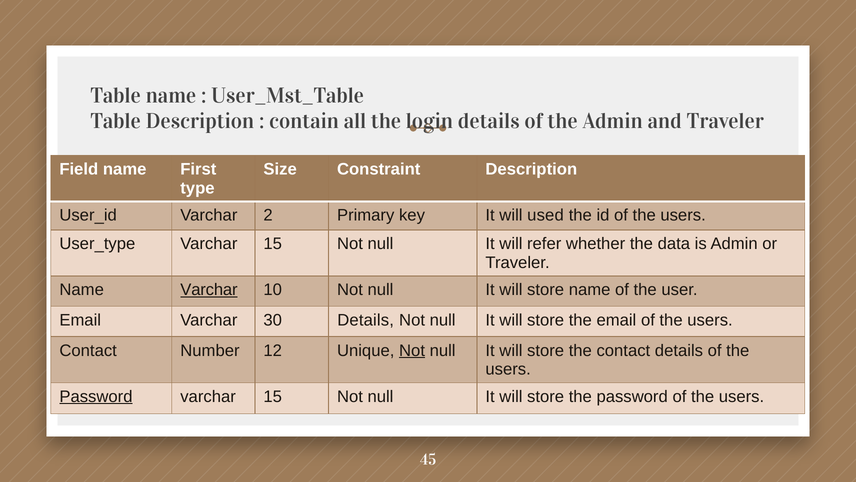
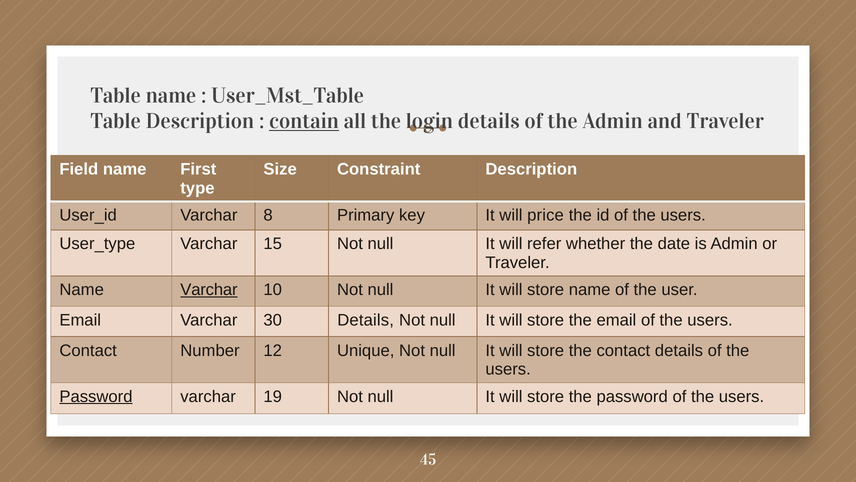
contain underline: none -> present
2: 2 -> 8
used: used -> price
data: data -> date
Not at (412, 350) underline: present -> none
15 at (273, 396): 15 -> 19
